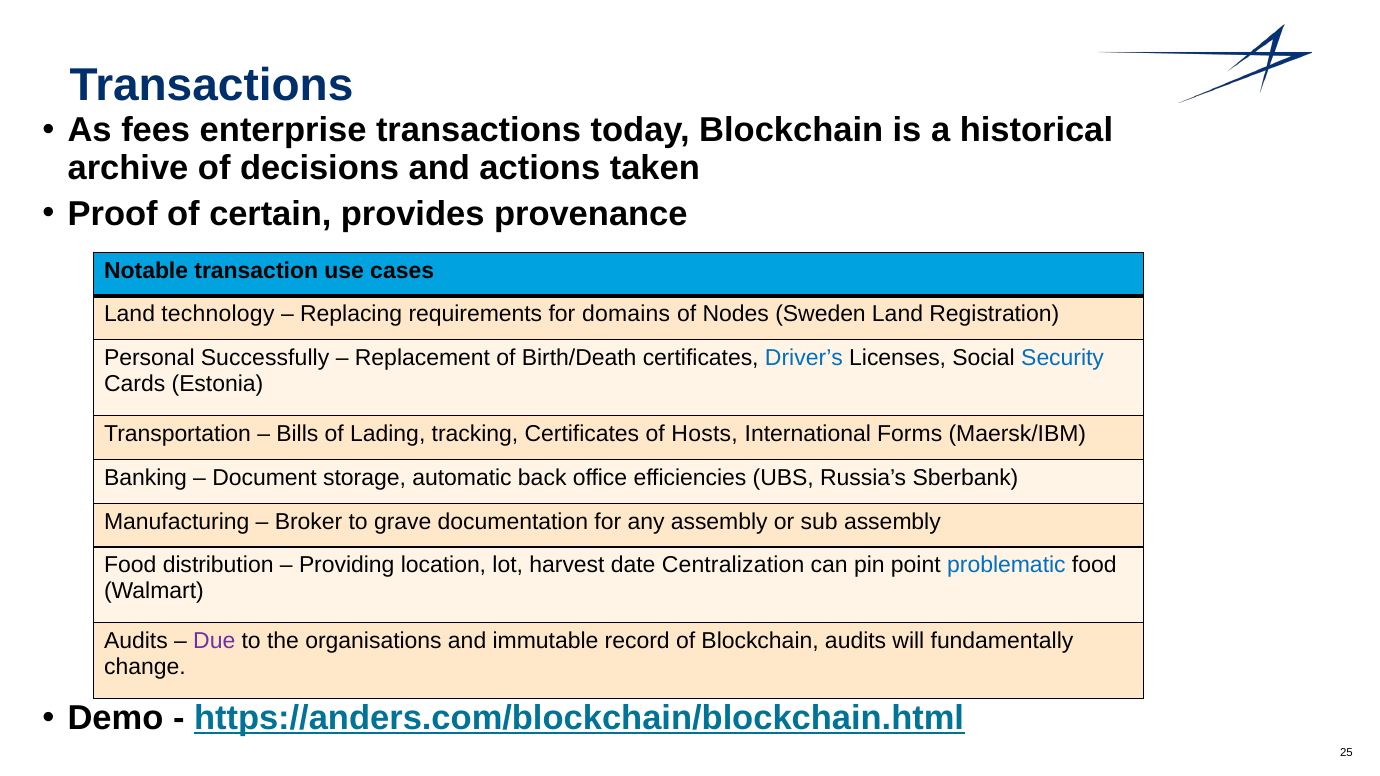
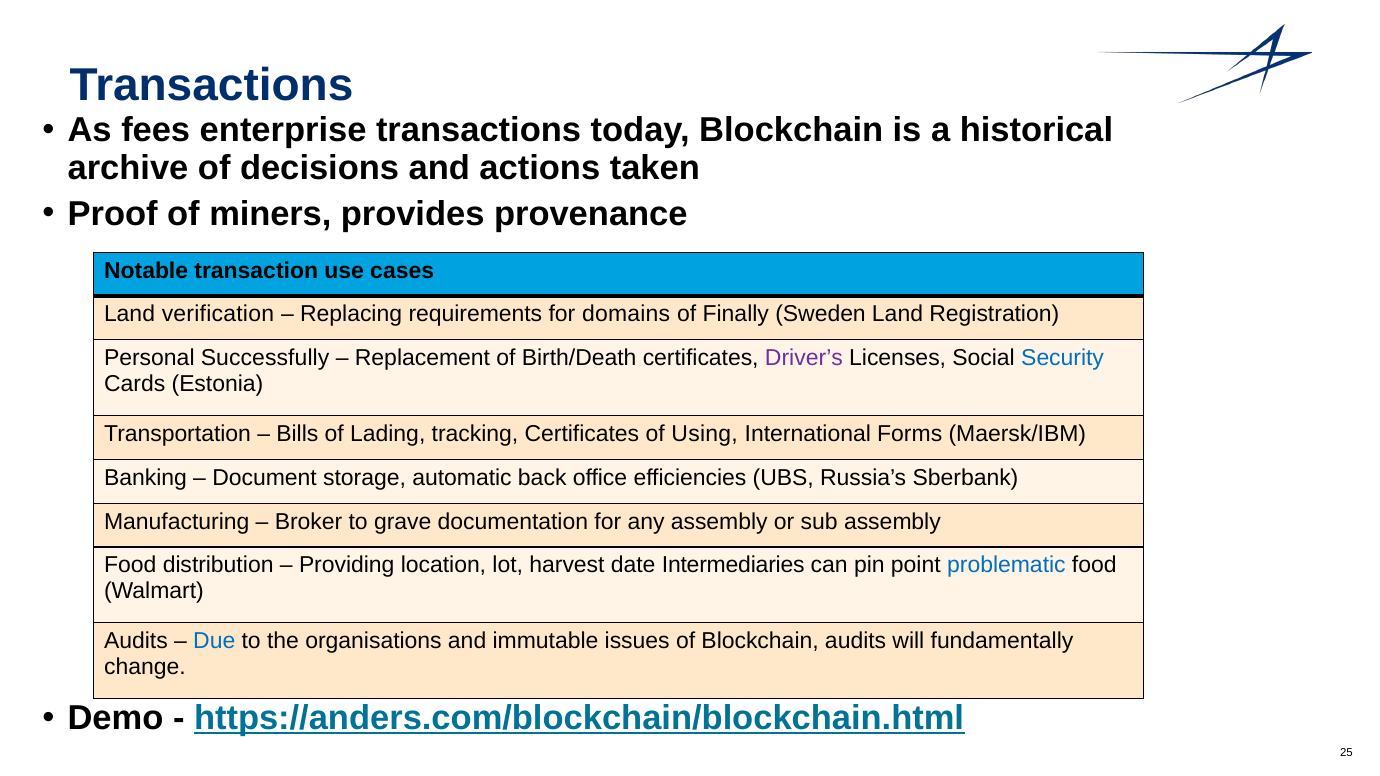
certain: certain -> miners
technology: technology -> verification
Nodes: Nodes -> Finally
Driver’s colour: blue -> purple
Hosts: Hosts -> Using
Centralization: Centralization -> Intermediaries
Due colour: purple -> blue
record: record -> issues
